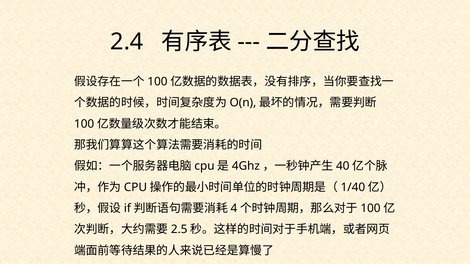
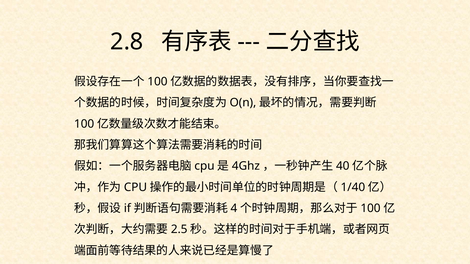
2.4: 2.4 -> 2.8
